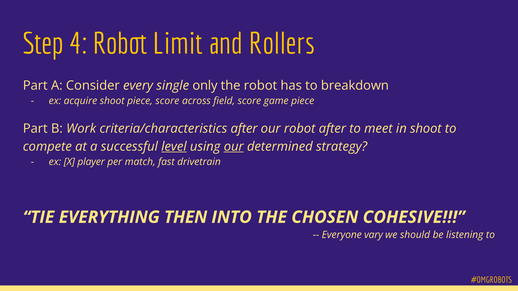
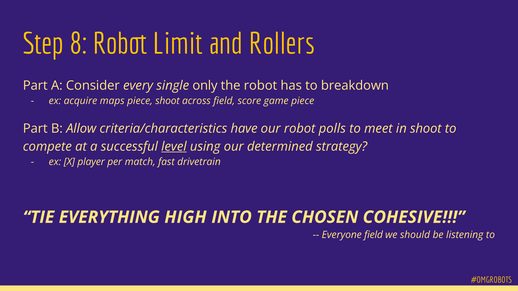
4: 4 -> 8
acquire shoot: shoot -> maps
piece score: score -> shoot
Work: Work -> Allow
criteria/characteristics after: after -> have
robot after: after -> polls
our at (234, 147) underline: present -> none
THEN: THEN -> HIGH
Everyone vary: vary -> field
